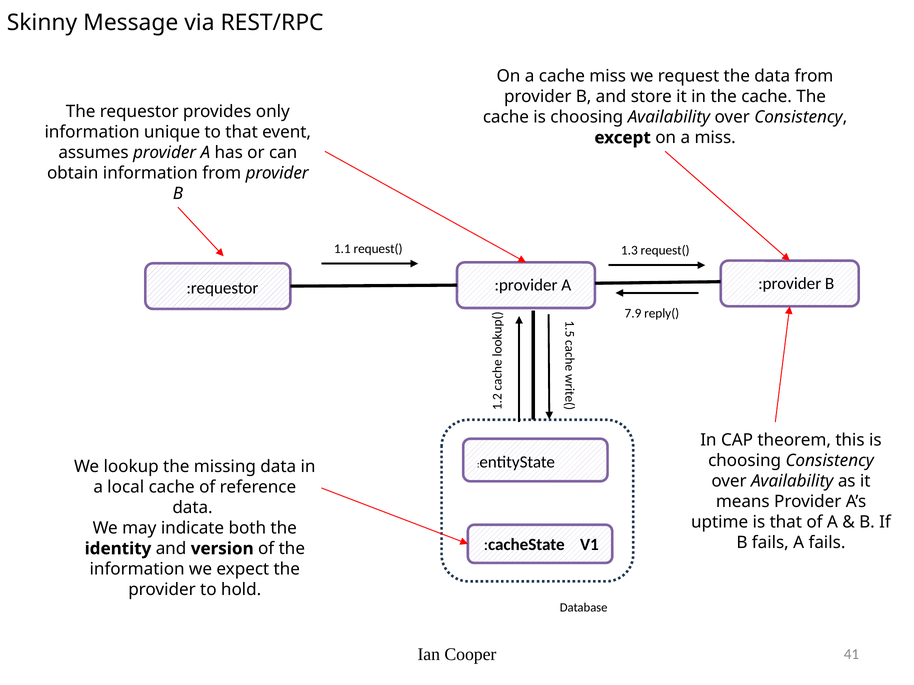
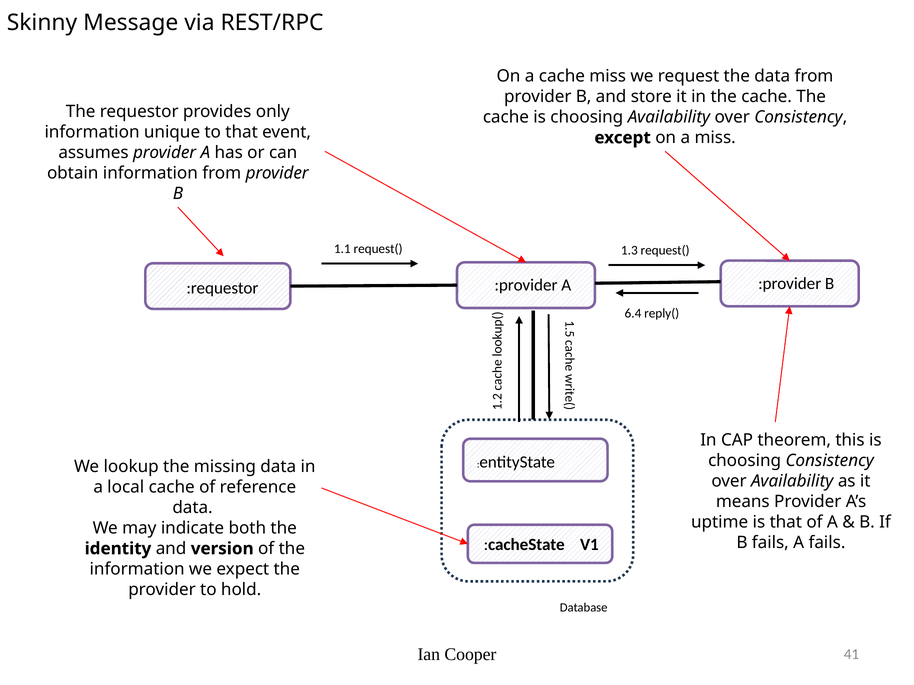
7.9: 7.9 -> 6.4
